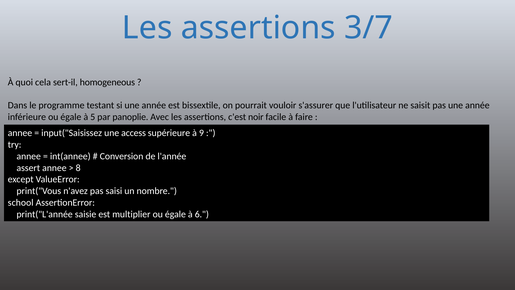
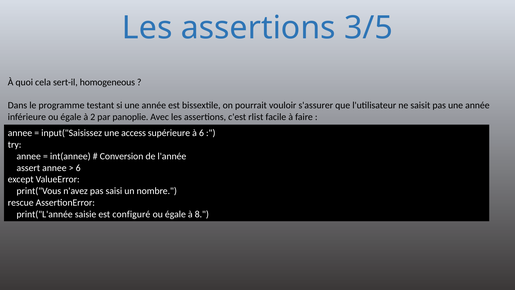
3/7: 3/7 -> 3/5
5: 5 -> 2
noir: noir -> rlist
à 9: 9 -> 6
8 at (78, 168): 8 -> 6
school: school -> rescue
multiplier: multiplier -> configuré
6: 6 -> 8
